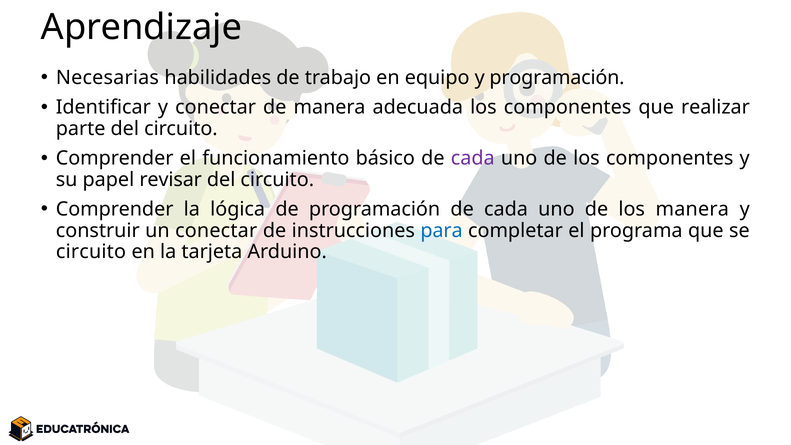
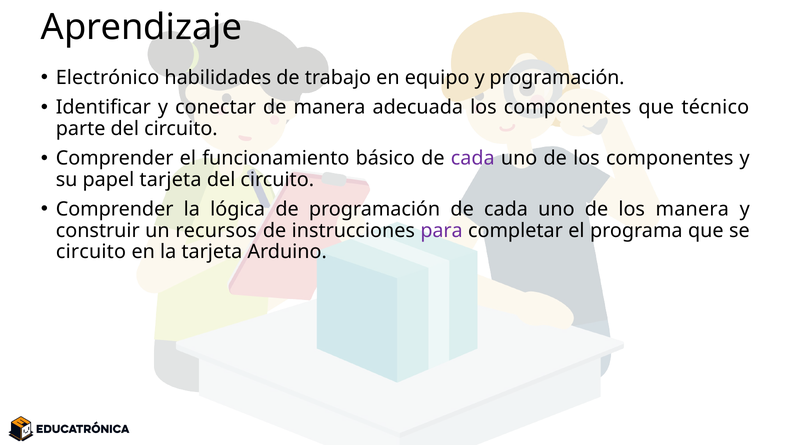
Necesarias: Necesarias -> Electrónico
realizar: realizar -> técnico
papel revisar: revisar -> tarjeta
un conectar: conectar -> recursos
para colour: blue -> purple
